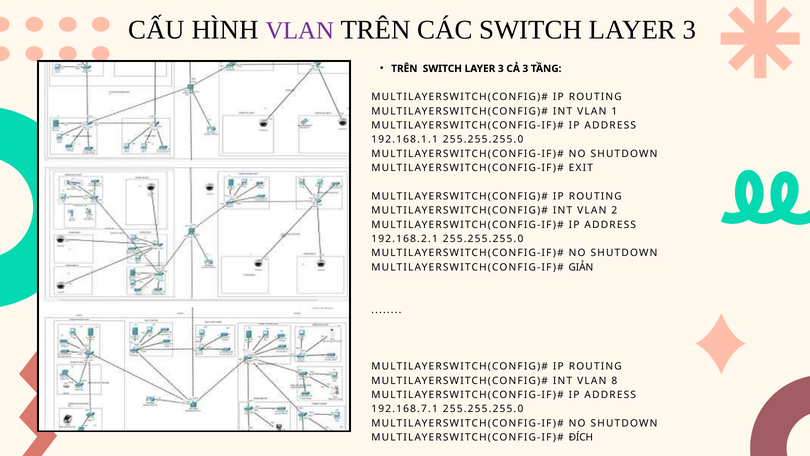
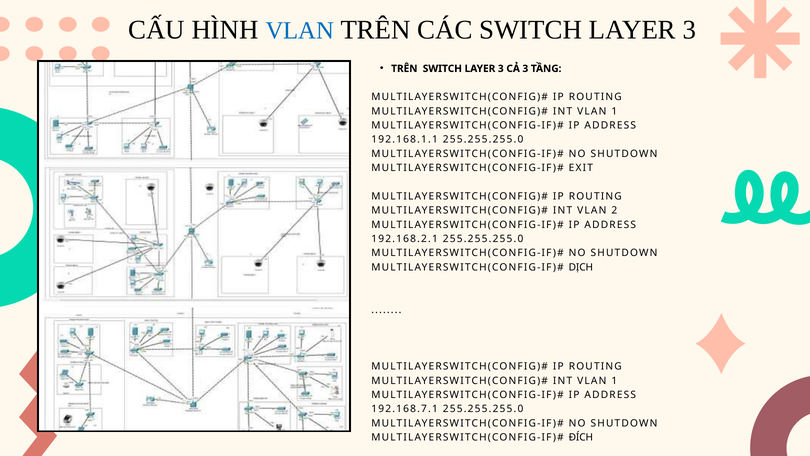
VLAN at (300, 31) colour: purple -> blue
GIẢN: GIẢN -> DỊCH
8 at (614, 380): 8 -> 1
